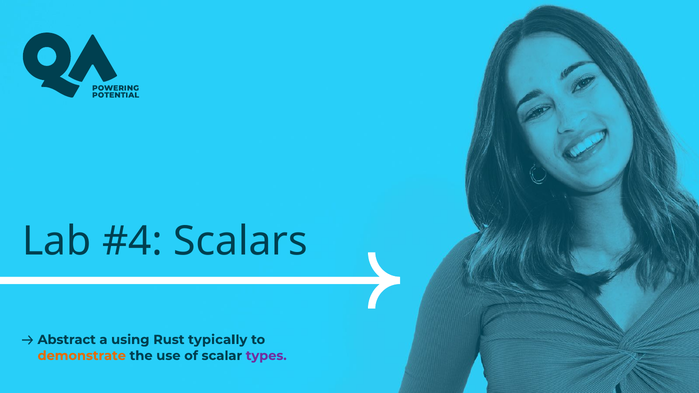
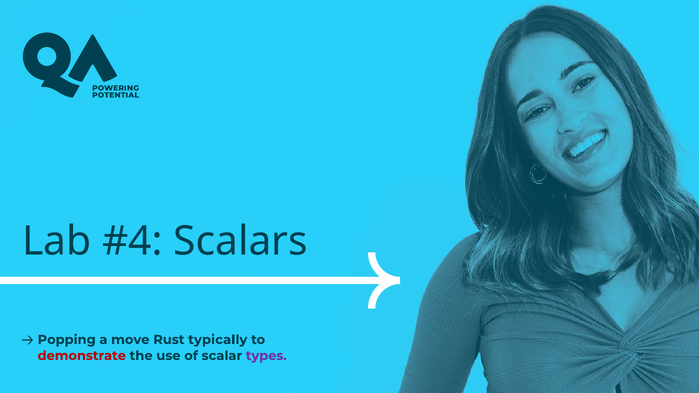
Abstract: Abstract -> Popping
using: using -> move
demonstrate colour: orange -> red
